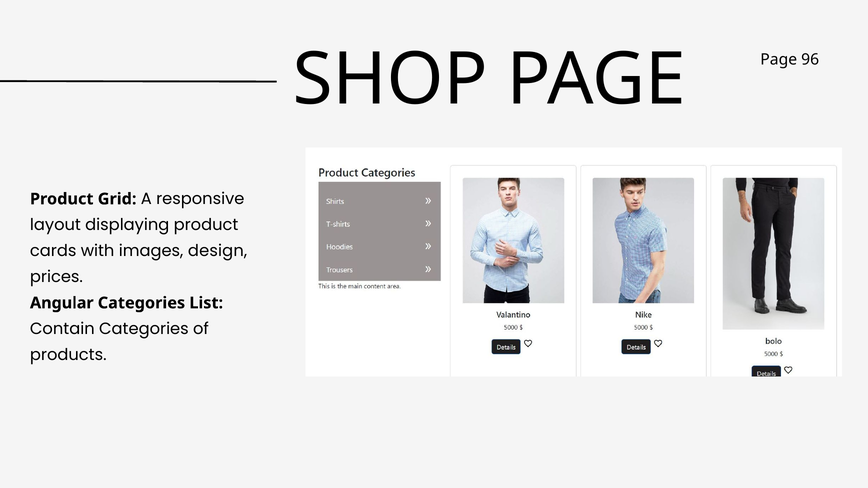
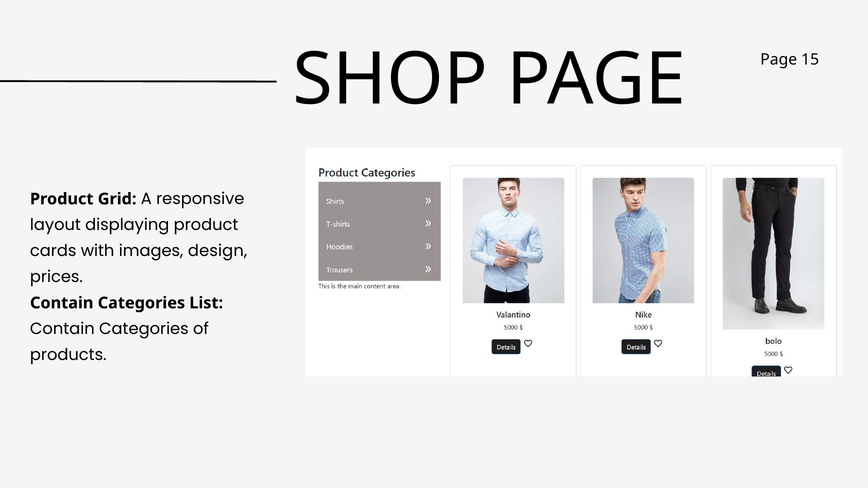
96: 96 -> 15
Angular at (62, 303): Angular -> Contain
